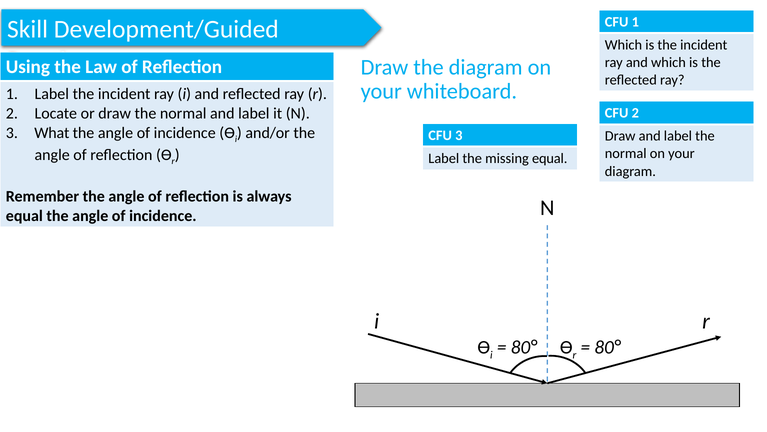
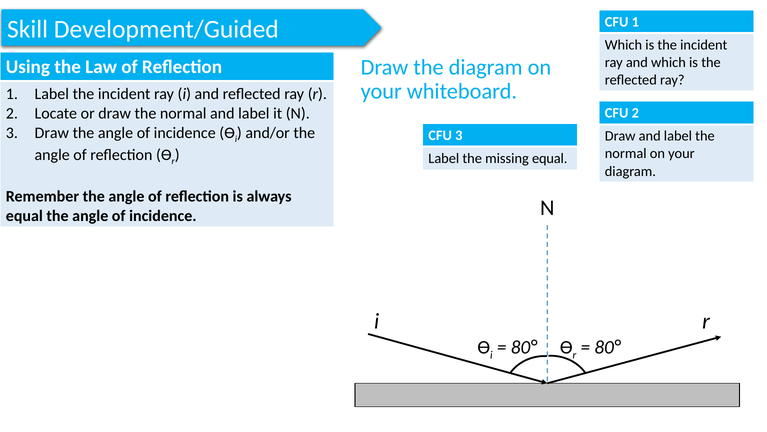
3 What: What -> Draw
